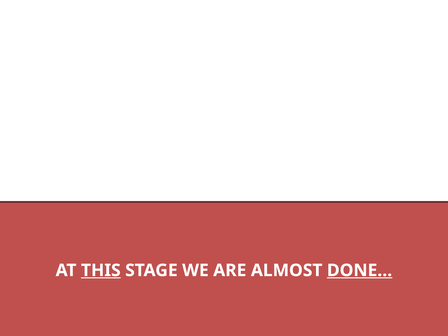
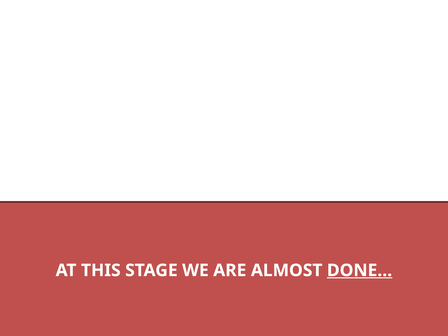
THIS underline: present -> none
